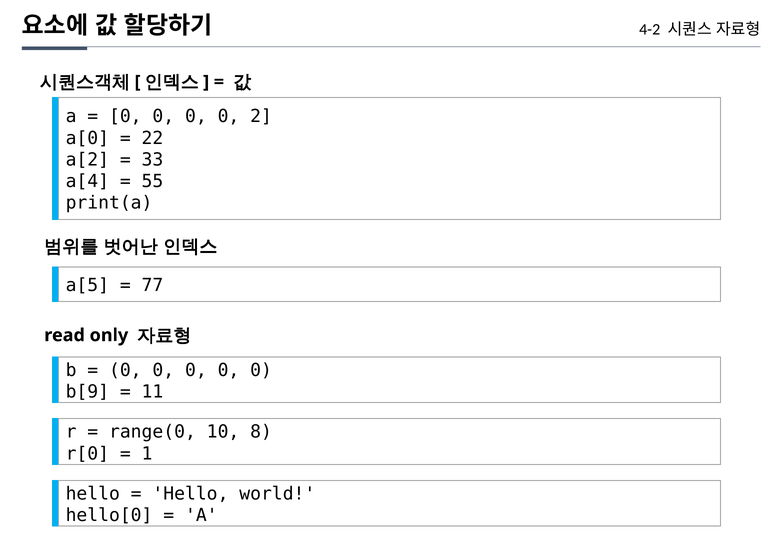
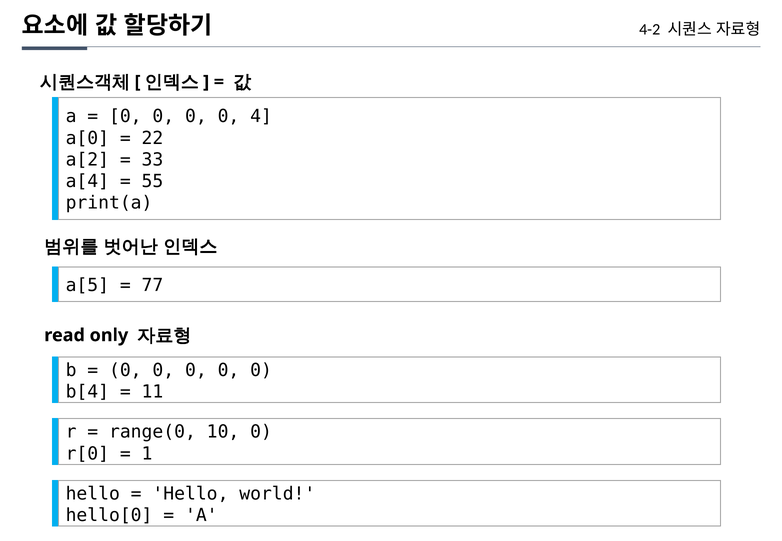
2: 2 -> 4
b[9: b[9 -> b[4
10 8: 8 -> 0
